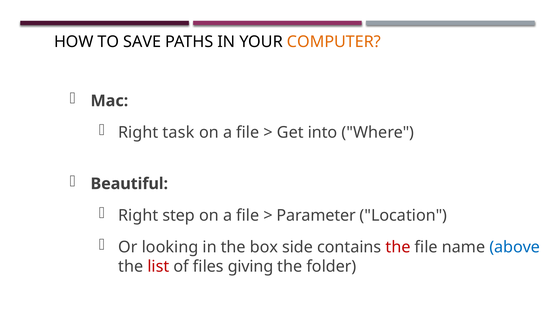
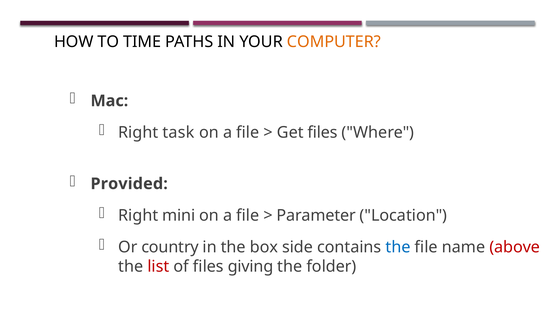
SAVE: SAVE -> TIME
Get into: into -> files
Beautiful: Beautiful -> Provided
step: step -> mini
looking: looking -> country
the at (398, 247) colour: red -> blue
above colour: blue -> red
